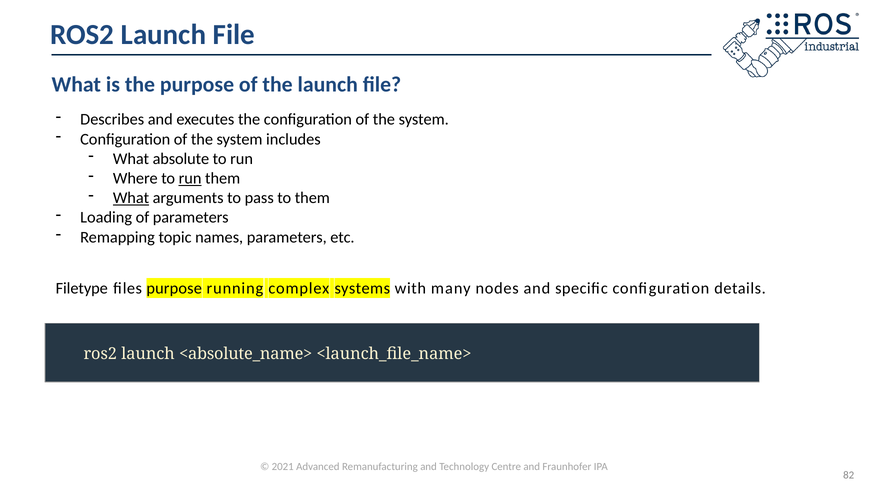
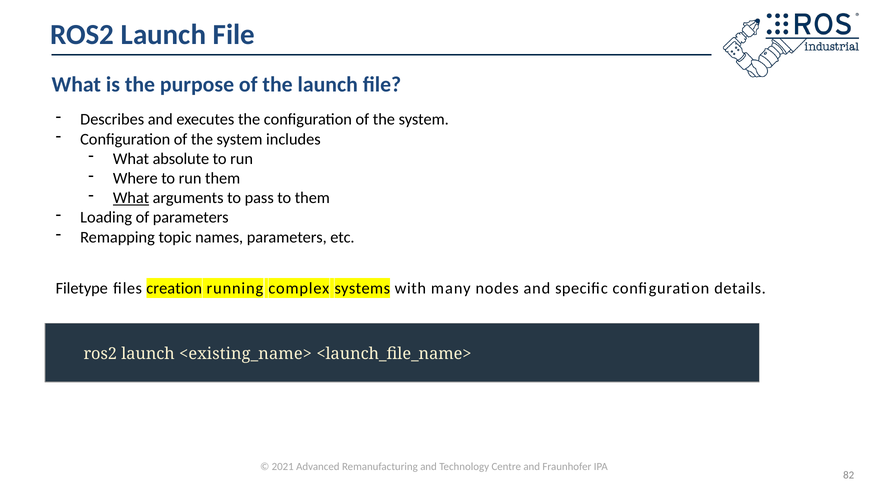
run at (190, 178) underline: present -> none
files purpose: purpose -> creation
<absolute_name>: <absolute_name> -> <existing_name>
